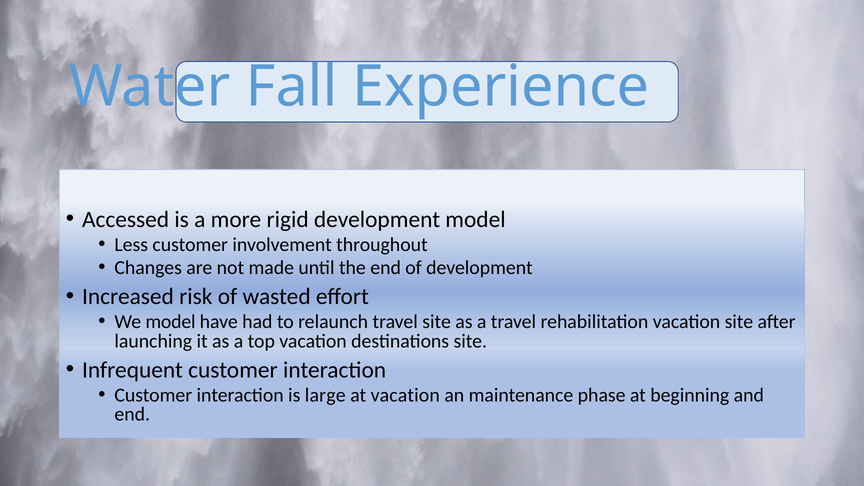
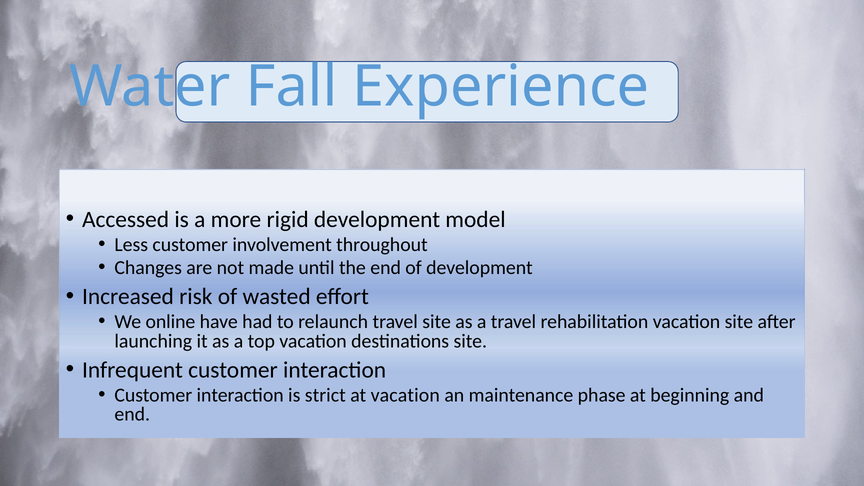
We model: model -> online
large: large -> strict
